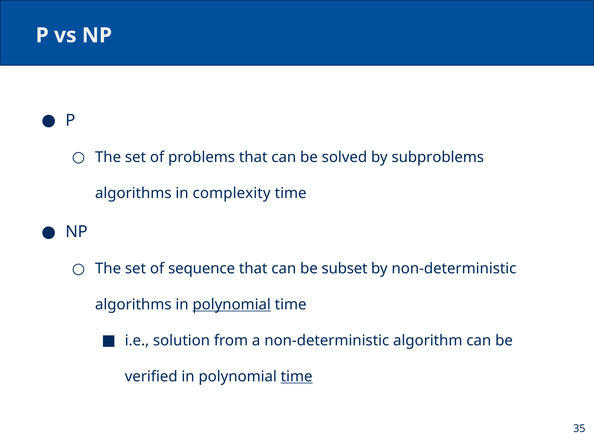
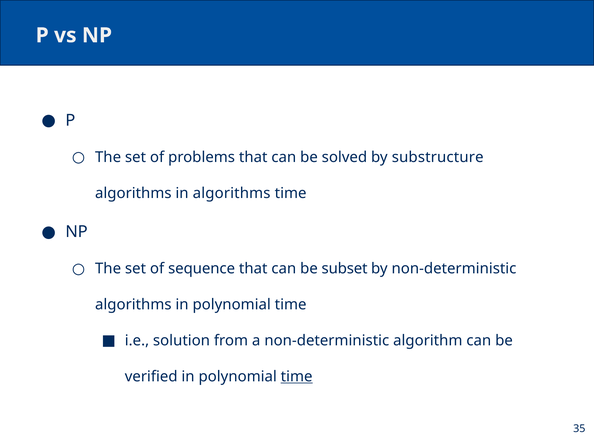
subproblems: subproblems -> substructure
in complexity: complexity -> algorithms
polynomial at (232, 304) underline: present -> none
